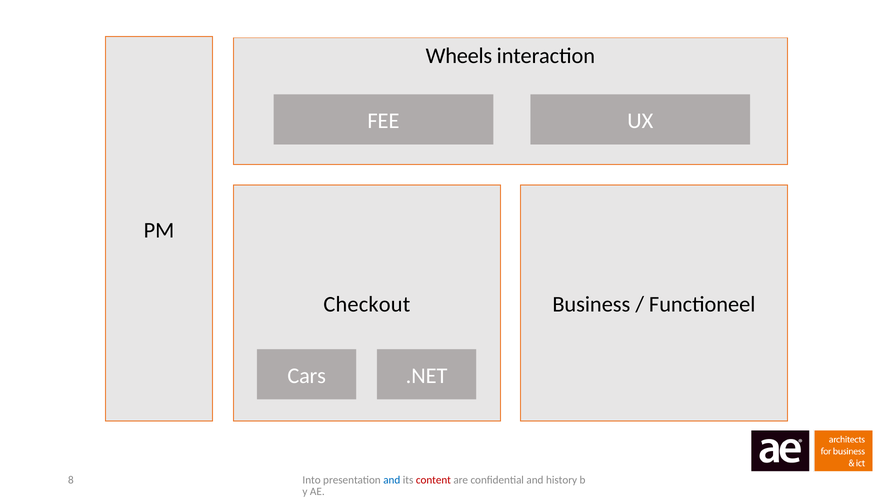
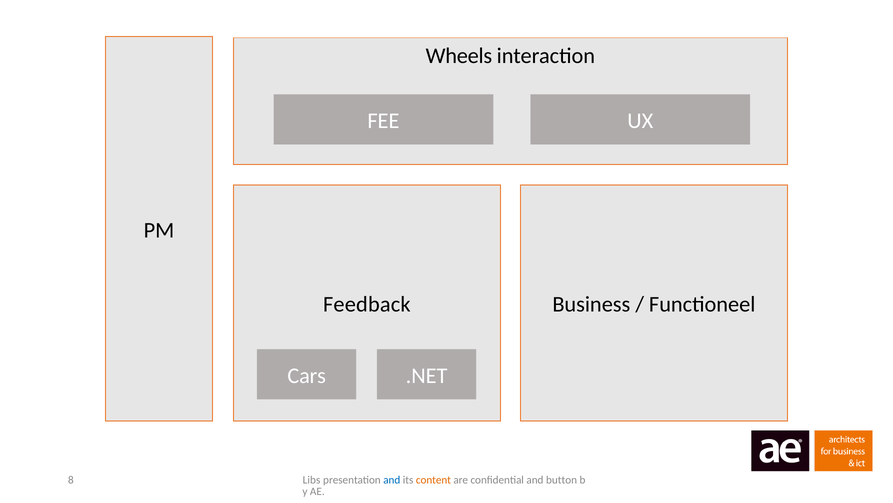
Checkout: Checkout -> Feedback
Into: Into -> Libs
content colour: red -> orange
history: history -> button
